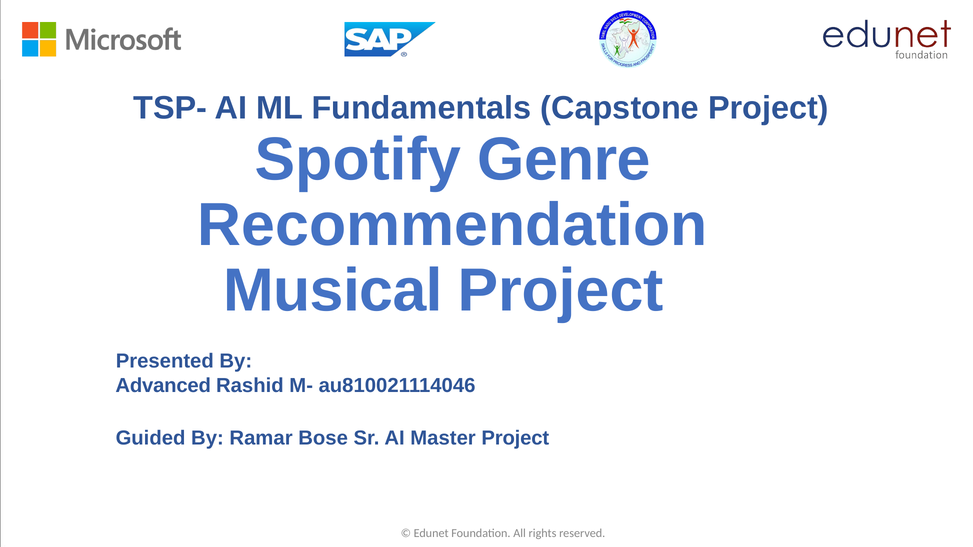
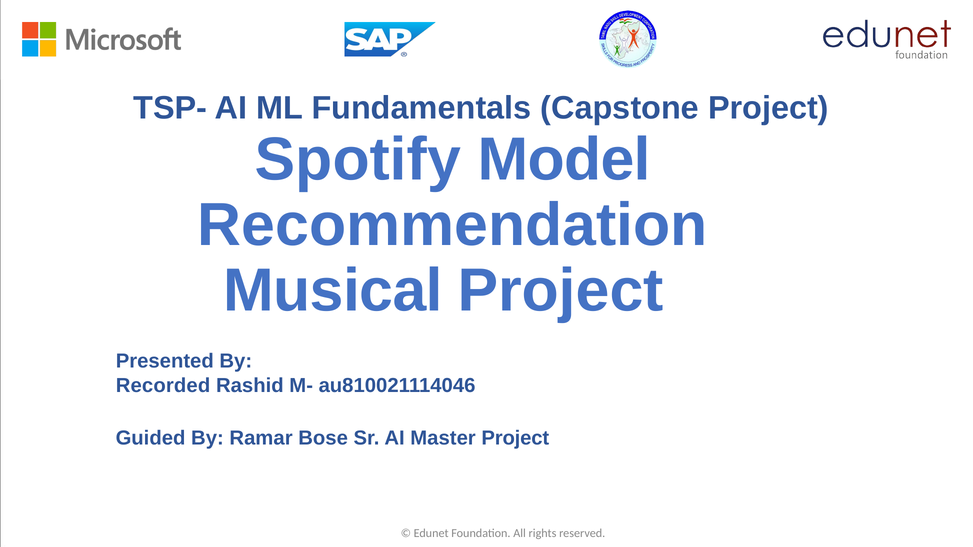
Genre: Genre -> Model
Advanced: Advanced -> Recorded
